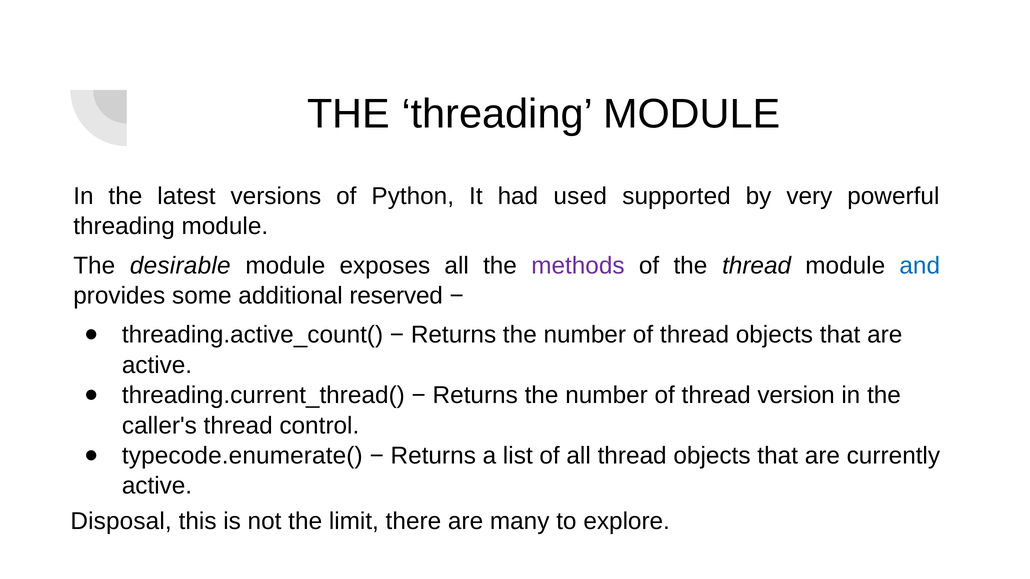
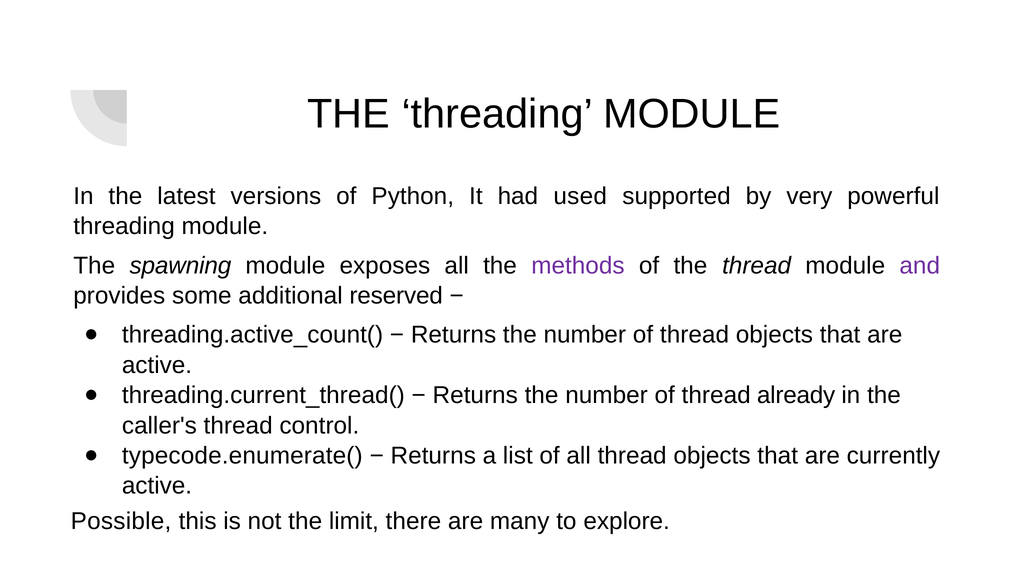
desirable: desirable -> spawning
and colour: blue -> purple
version: version -> already
Disposal: Disposal -> Possible
